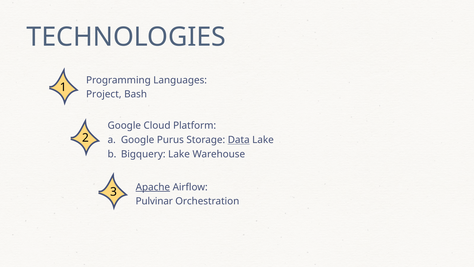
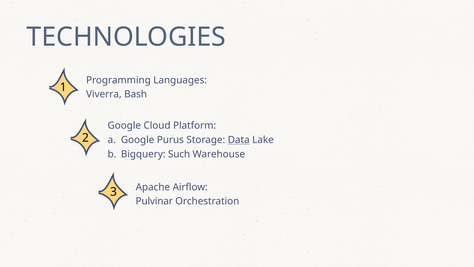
Project: Project -> Viverra
Bigquery Lake: Lake -> Such
Apache underline: present -> none
